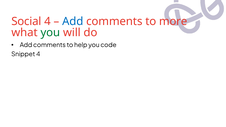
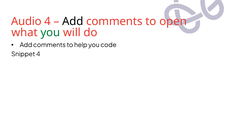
Social: Social -> Audio
Add at (73, 21) colour: blue -> black
more: more -> open
